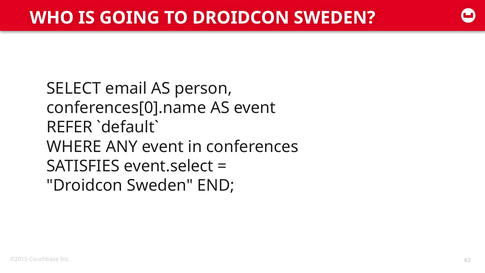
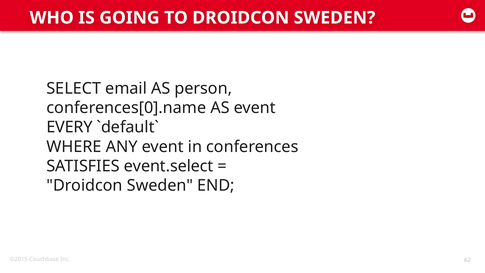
REFER: REFER -> EVERY
